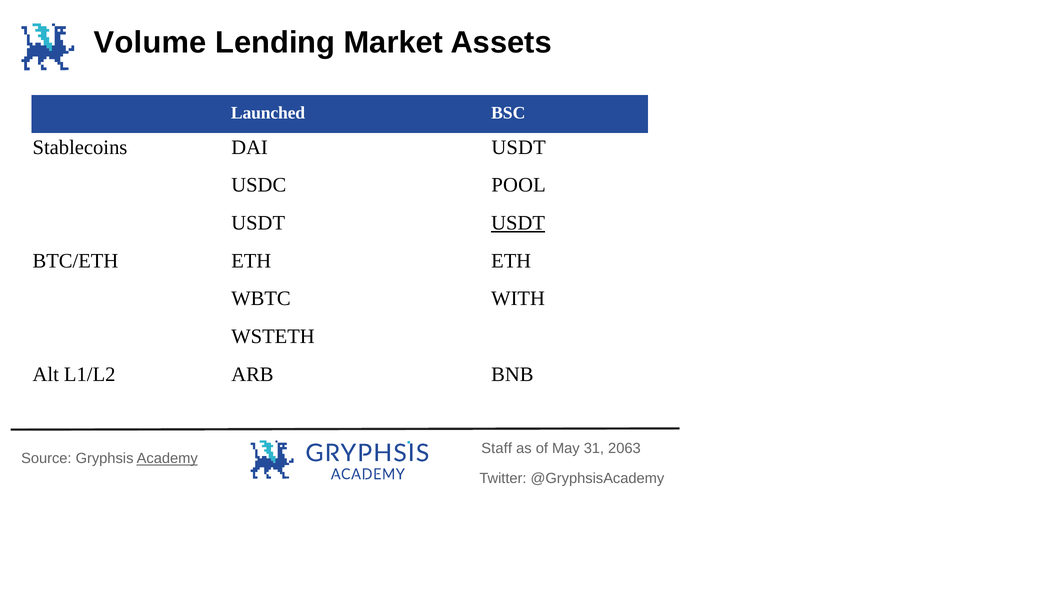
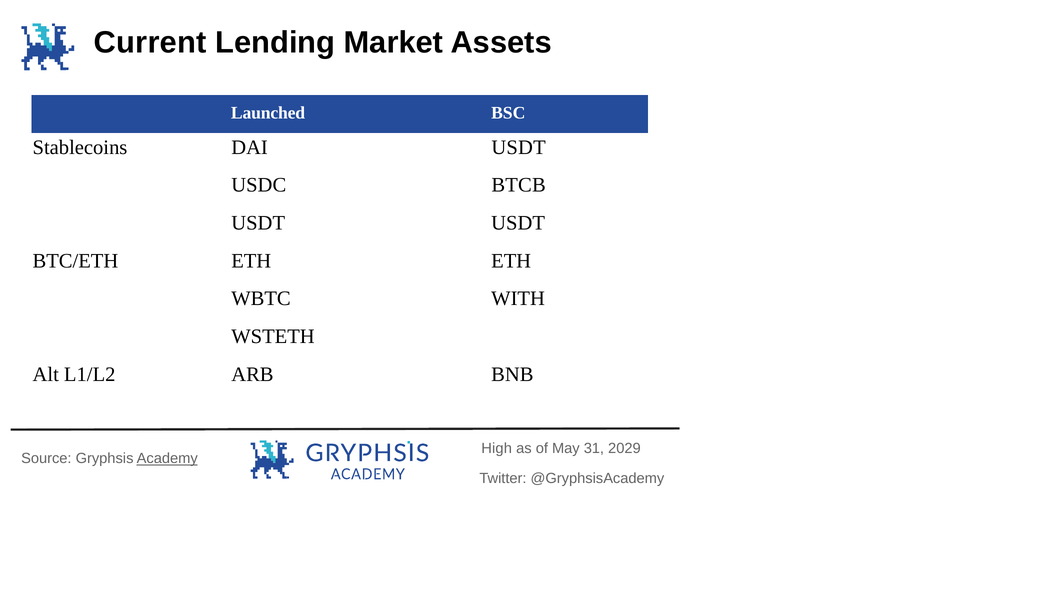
Volume: Volume -> Current
POOL: POOL -> BTCB
USDT at (518, 223) underline: present -> none
Staff: Staff -> High
2063: 2063 -> 2029
